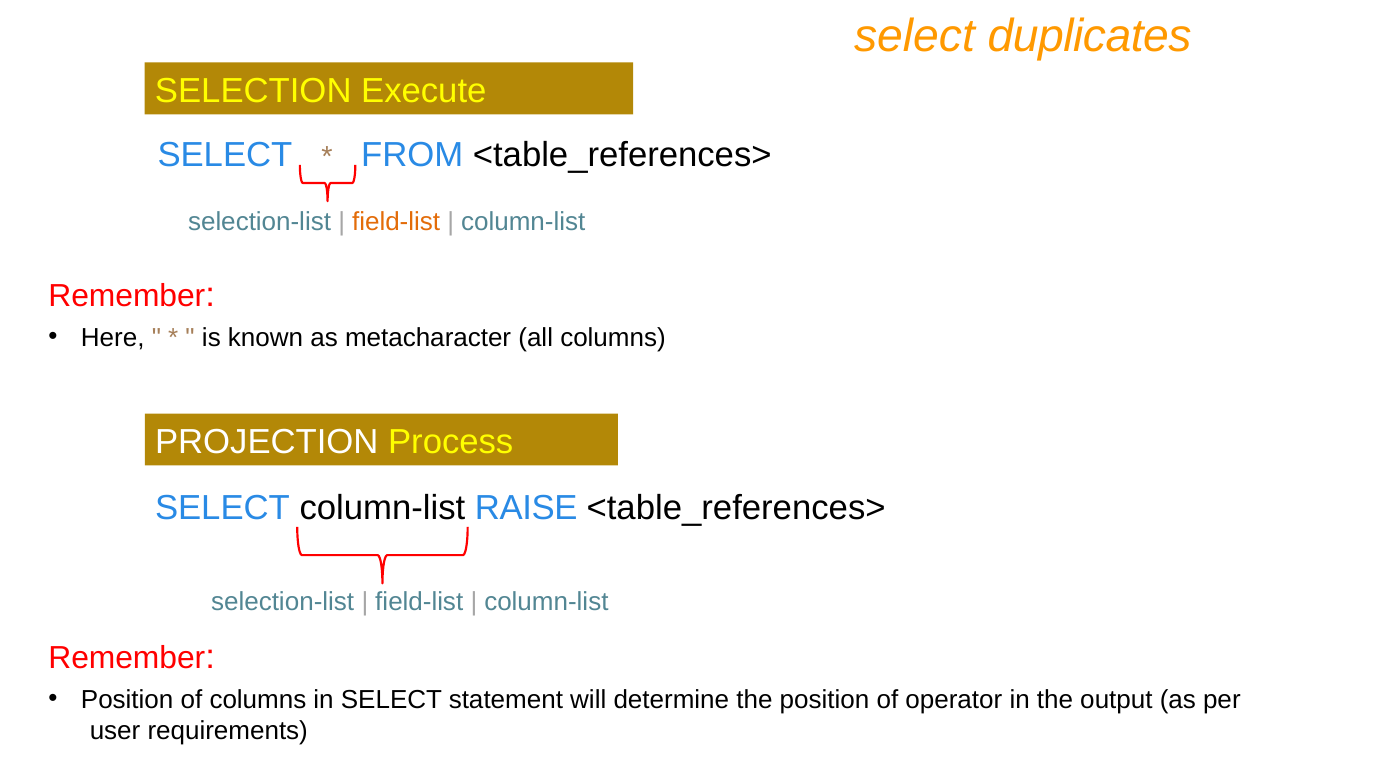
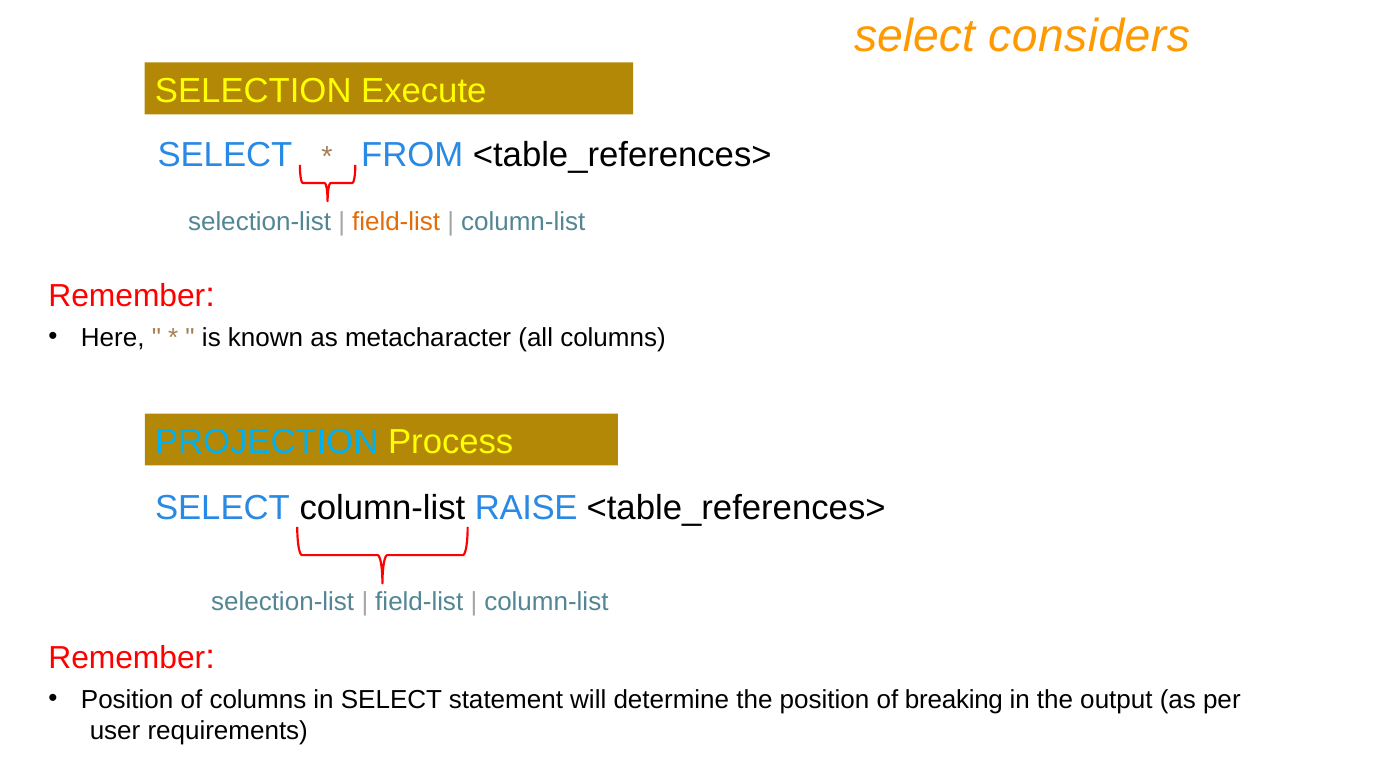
duplicates: duplicates -> considers
PROJECTION colour: white -> light blue
operator: operator -> breaking
